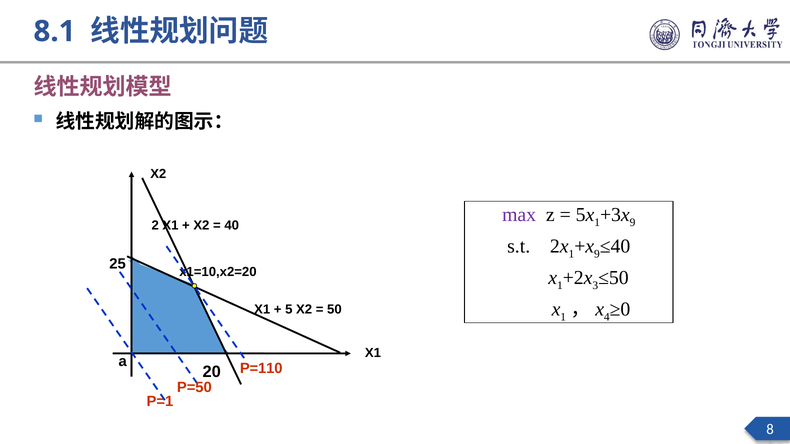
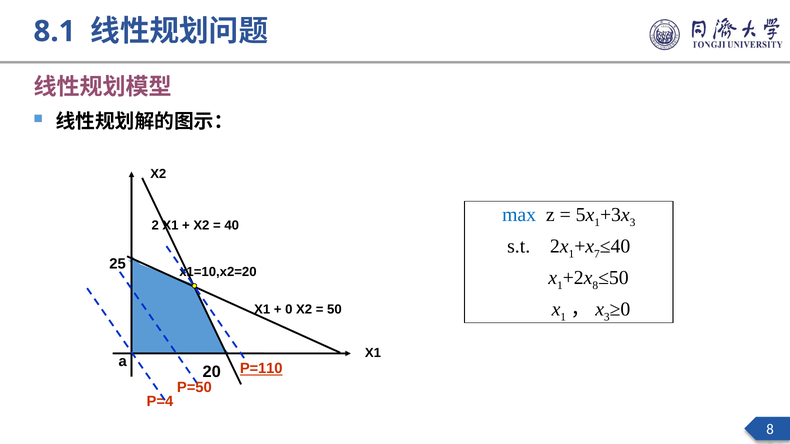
max colour: purple -> blue
9 at (633, 223): 9 -> 3
9 at (597, 254): 9 -> 7
3 at (595, 286): 3 -> 8
4 at (607, 317): 4 -> 3
5: 5 -> 0
P=110 underline: none -> present
P=1: P=1 -> P=4
